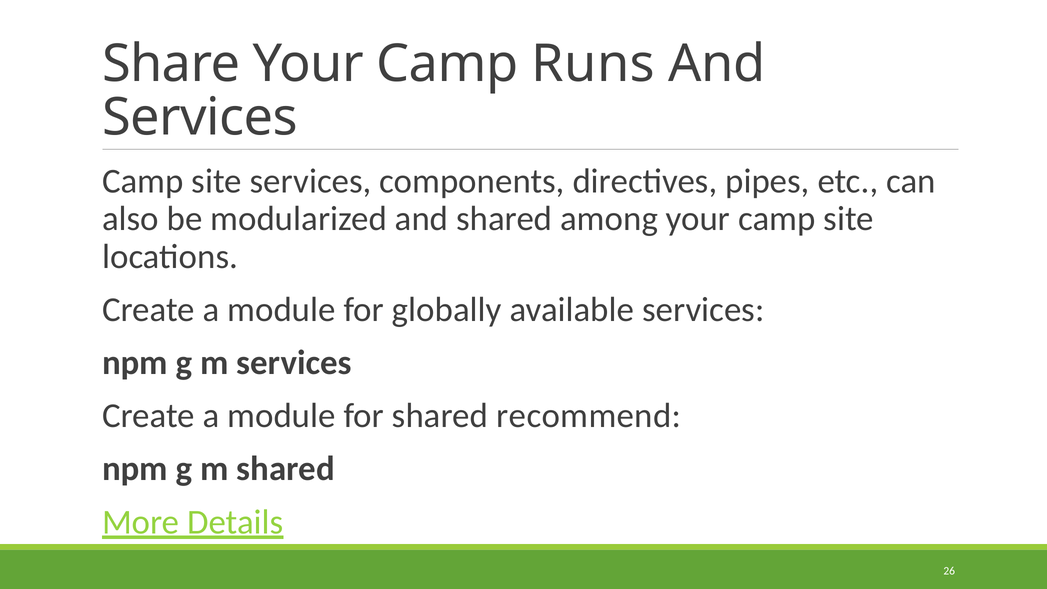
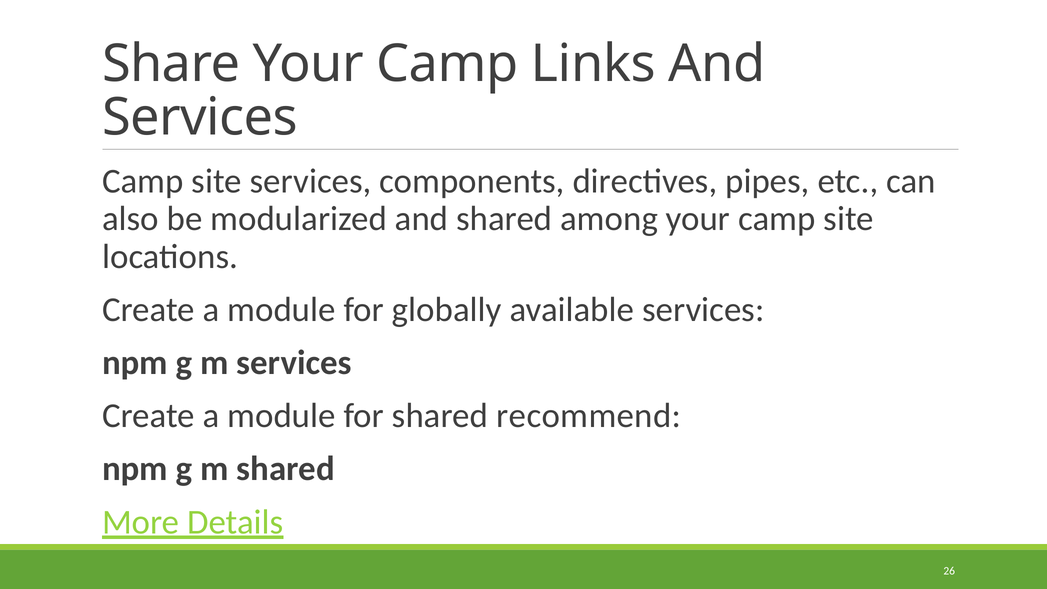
Runs: Runs -> Links
